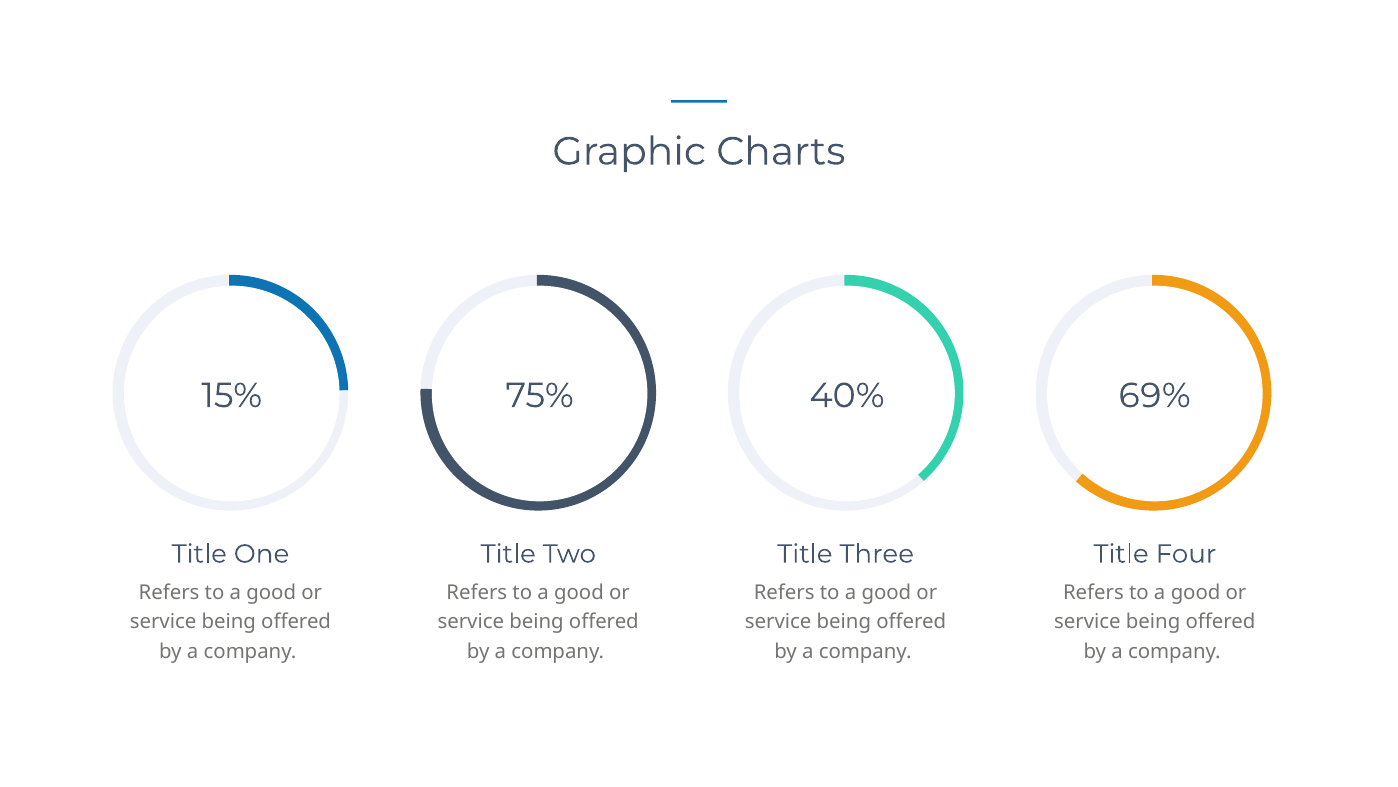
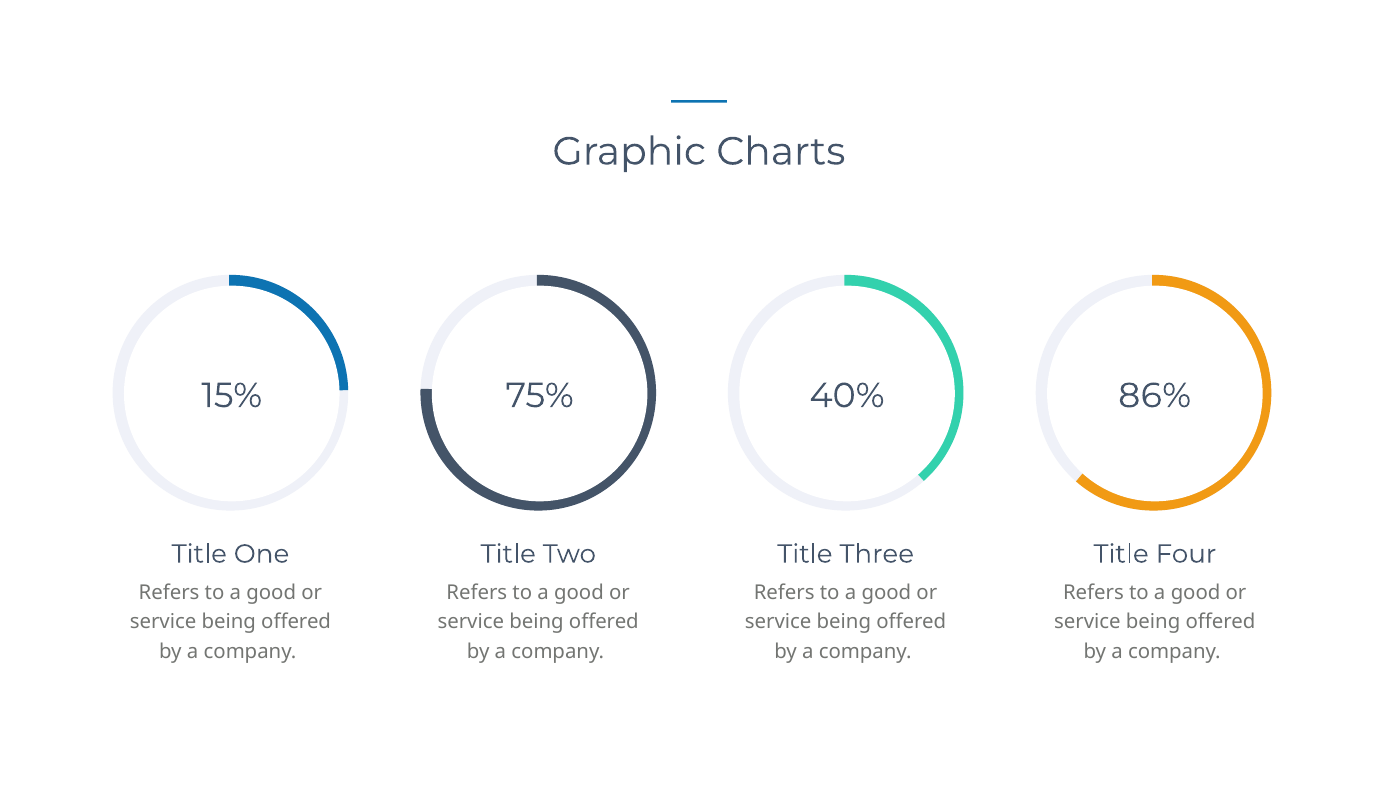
69%: 69% -> 86%
